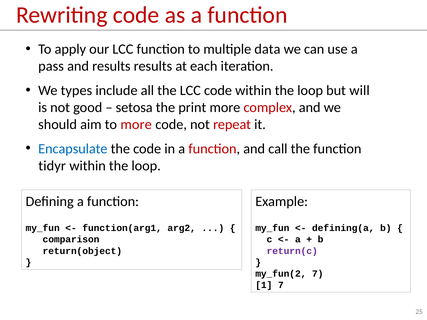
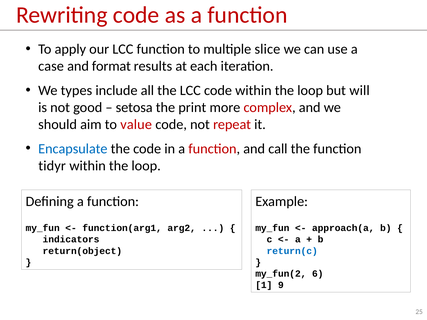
data: data -> slice
pass: pass -> case
and results: results -> format
to more: more -> value
defining(a: defining(a -> approach(a
comparison: comparison -> indicators
return(c colour: purple -> blue
my_fun(2 7: 7 -> 6
1 7: 7 -> 9
